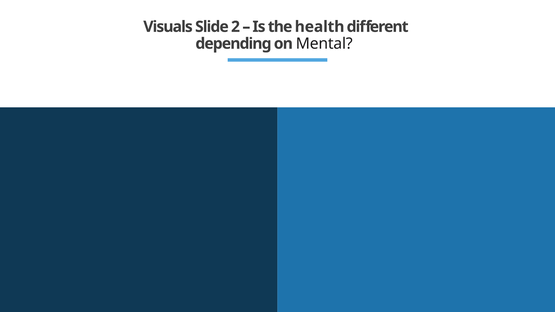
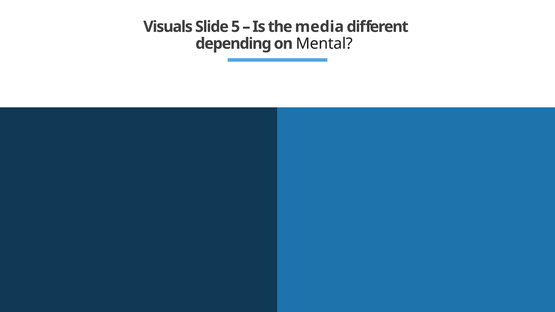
2: 2 -> 5
health: health -> media
